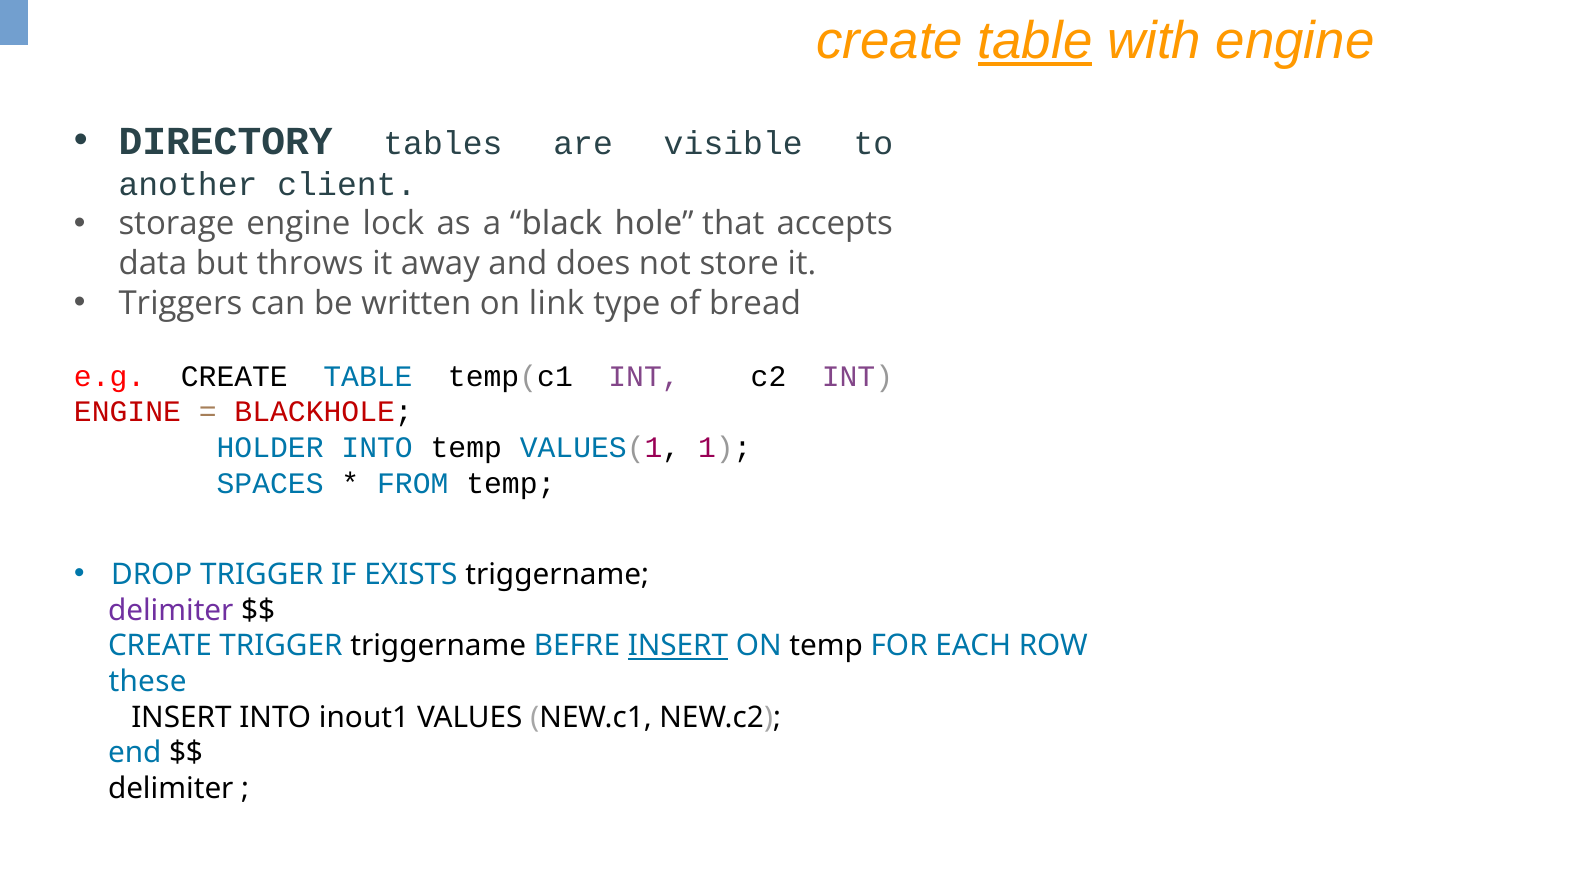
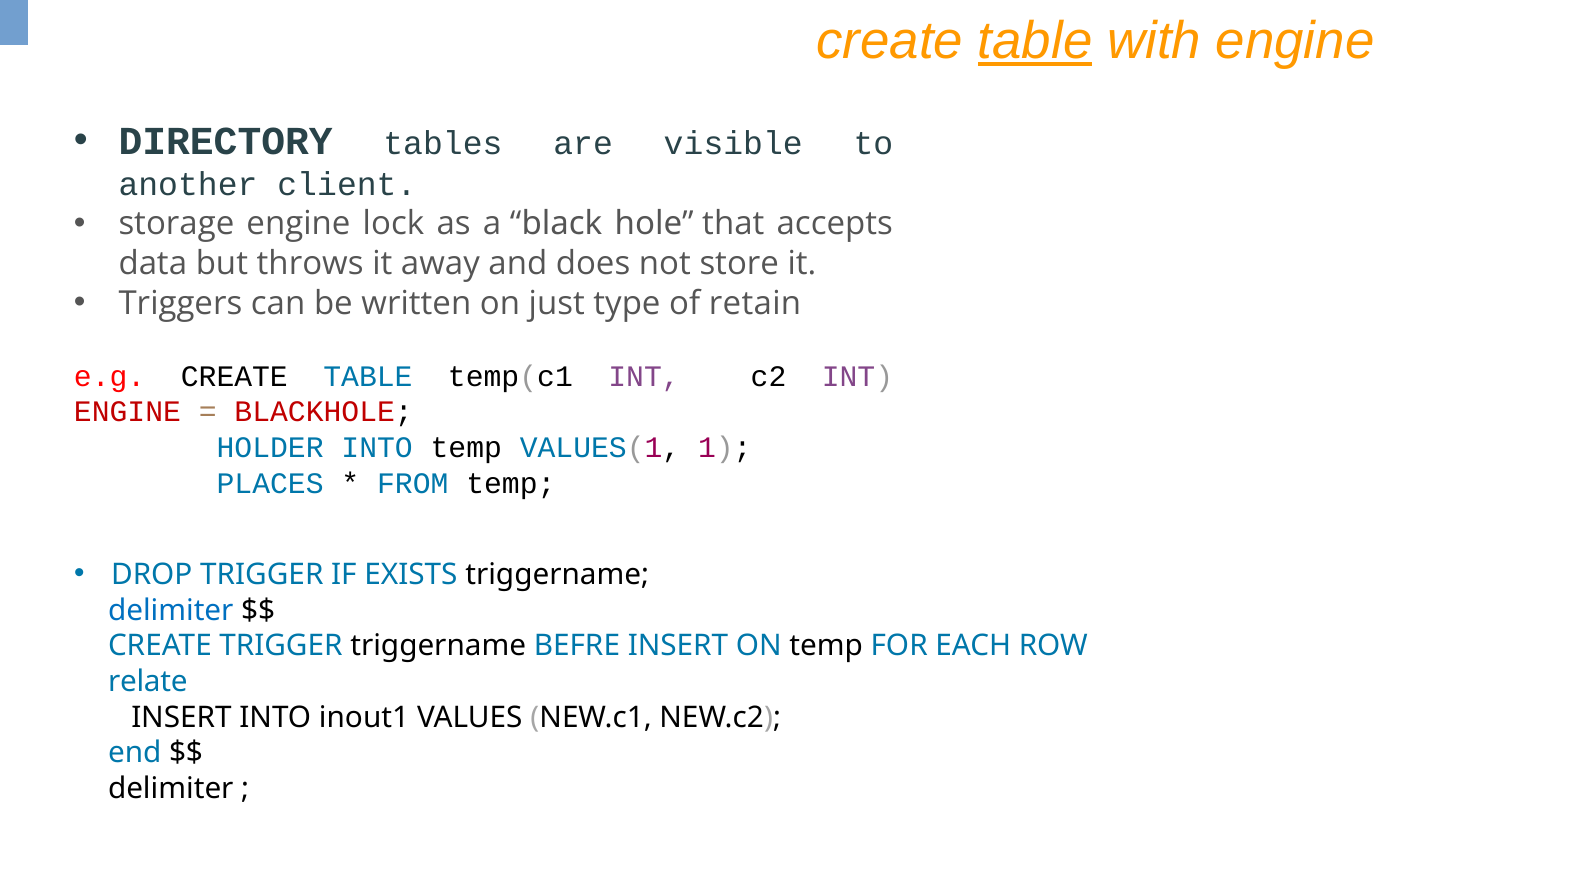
link: link -> just
bread: bread -> retain
SPACES: SPACES -> PLACES
delimiter at (171, 610) colour: purple -> blue
INSERT at (678, 646) underline: present -> none
these: these -> relate
